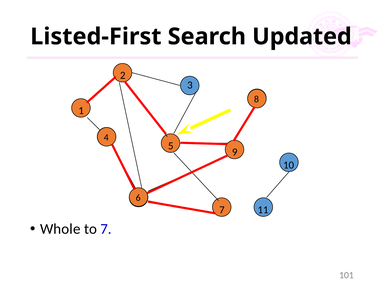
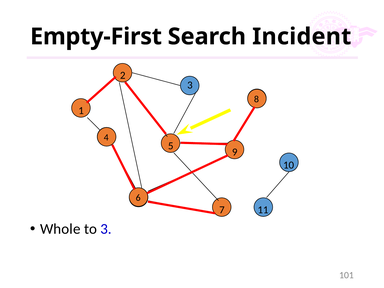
Listed-First: Listed-First -> Empty-First
Updated: Updated -> Incident
to 7: 7 -> 3
